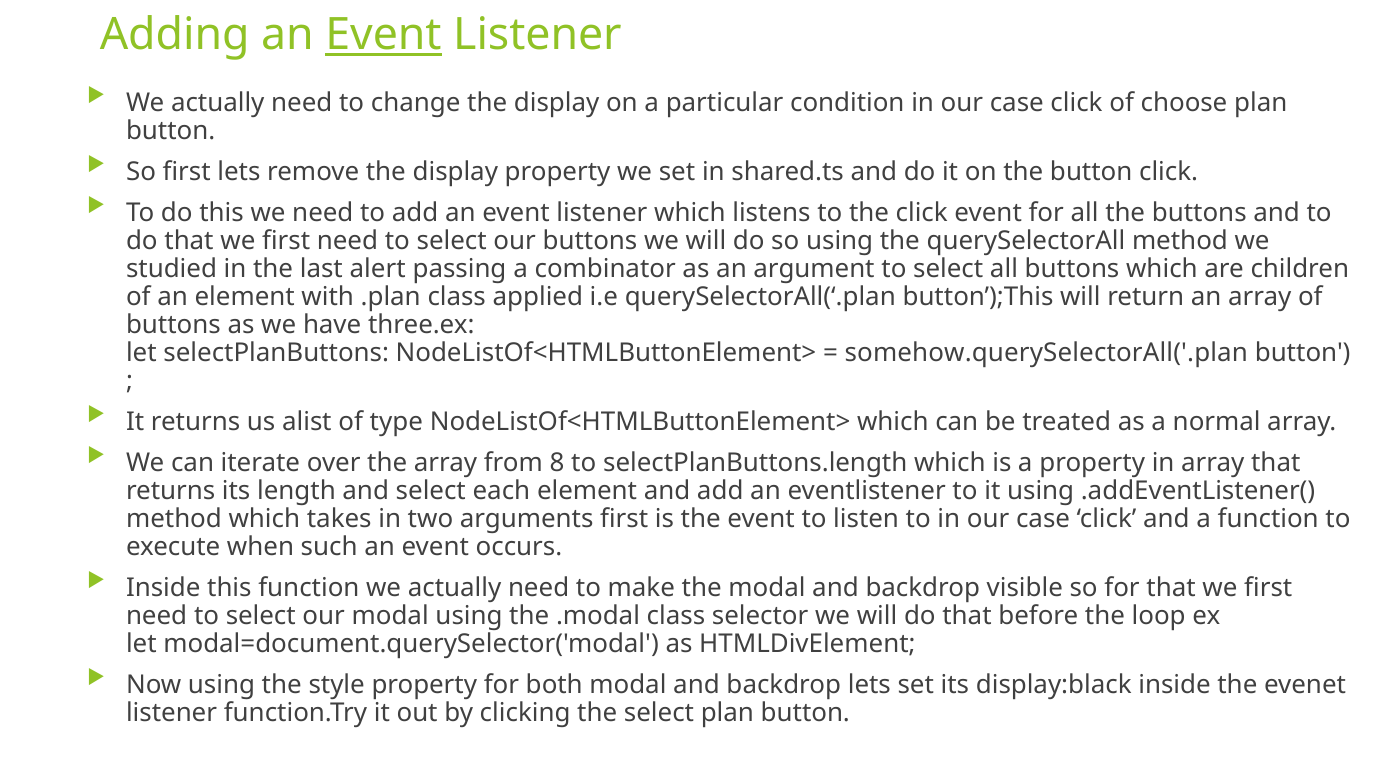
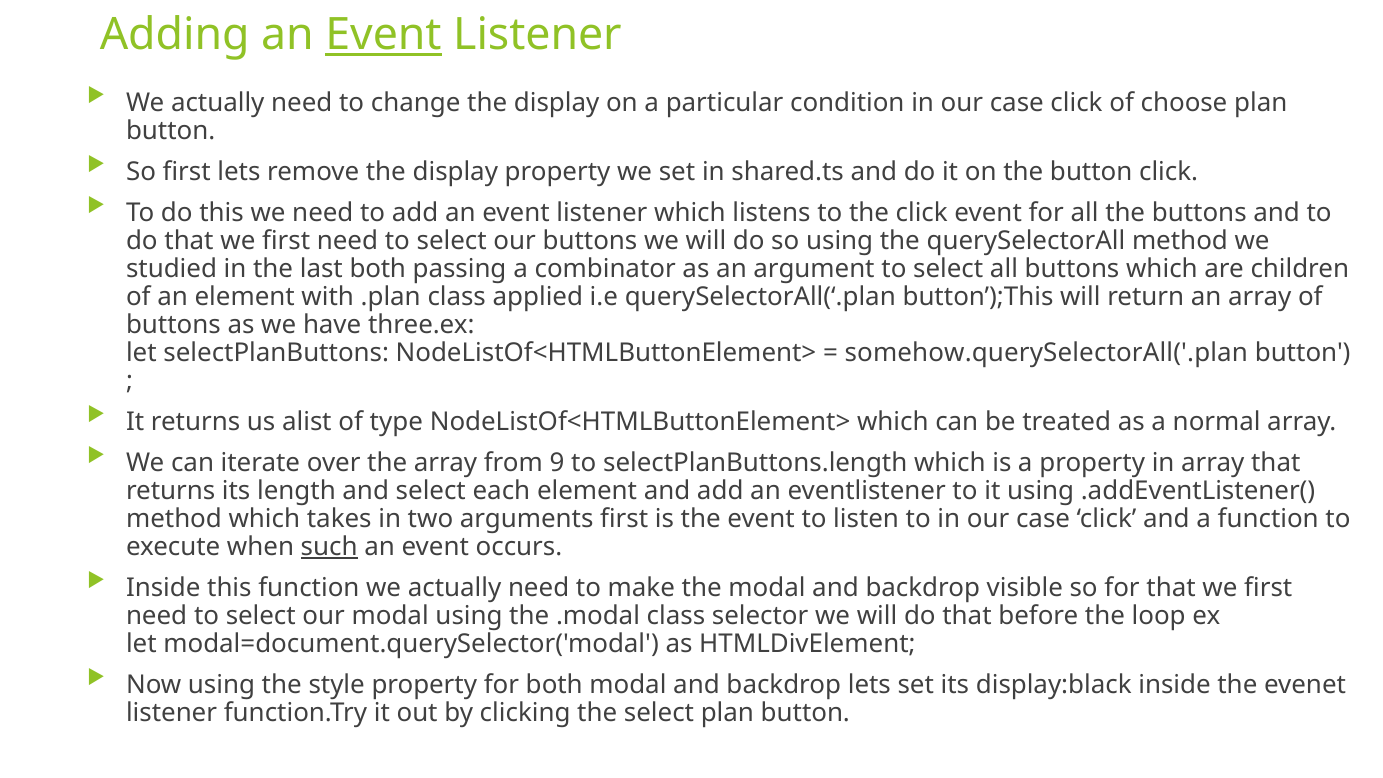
last alert: alert -> both
8: 8 -> 9
such underline: none -> present
